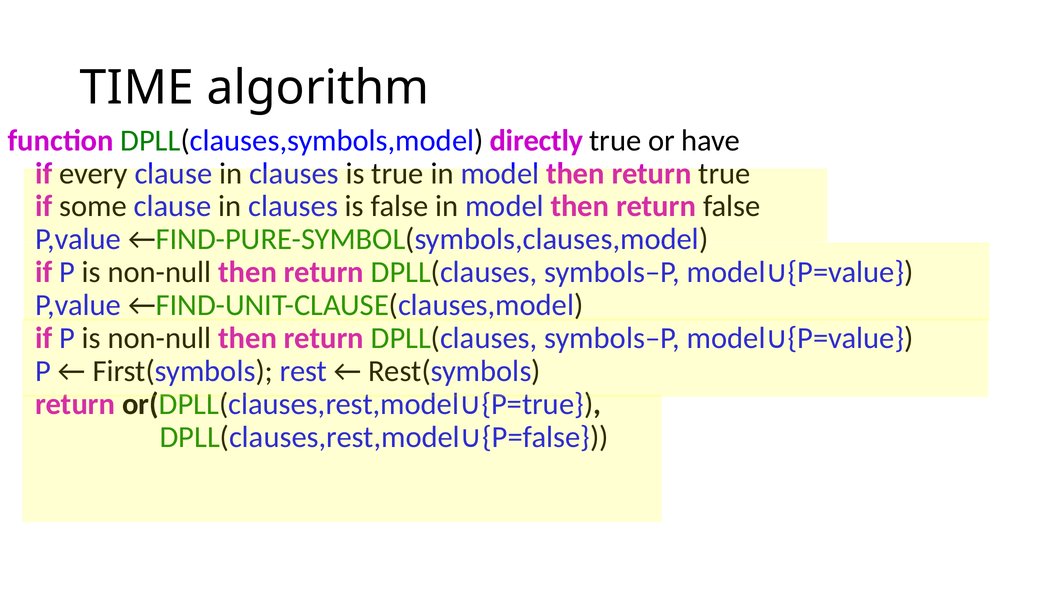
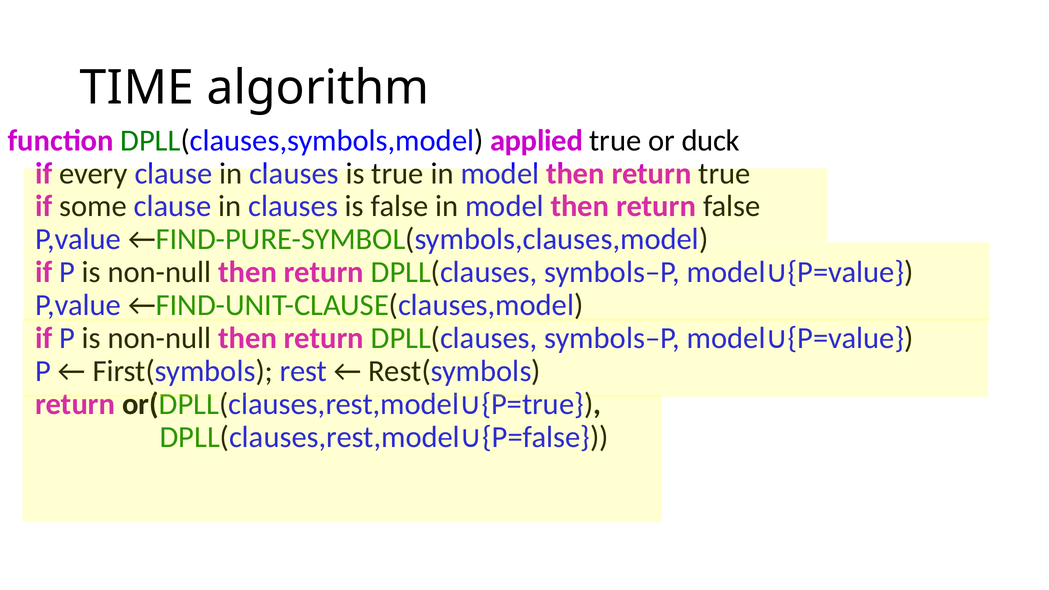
directly: directly -> applied
have: have -> duck
